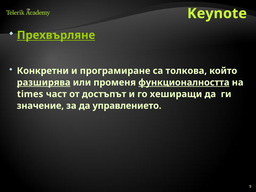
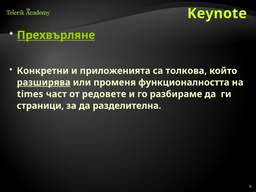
програмиране: програмиране -> приложенията
функционалността underline: present -> none
достъпът: достъпът -> редовете
хеширащи: хеширащи -> разбираме
значение: значение -> страници
управлението: управлението -> разделителна
